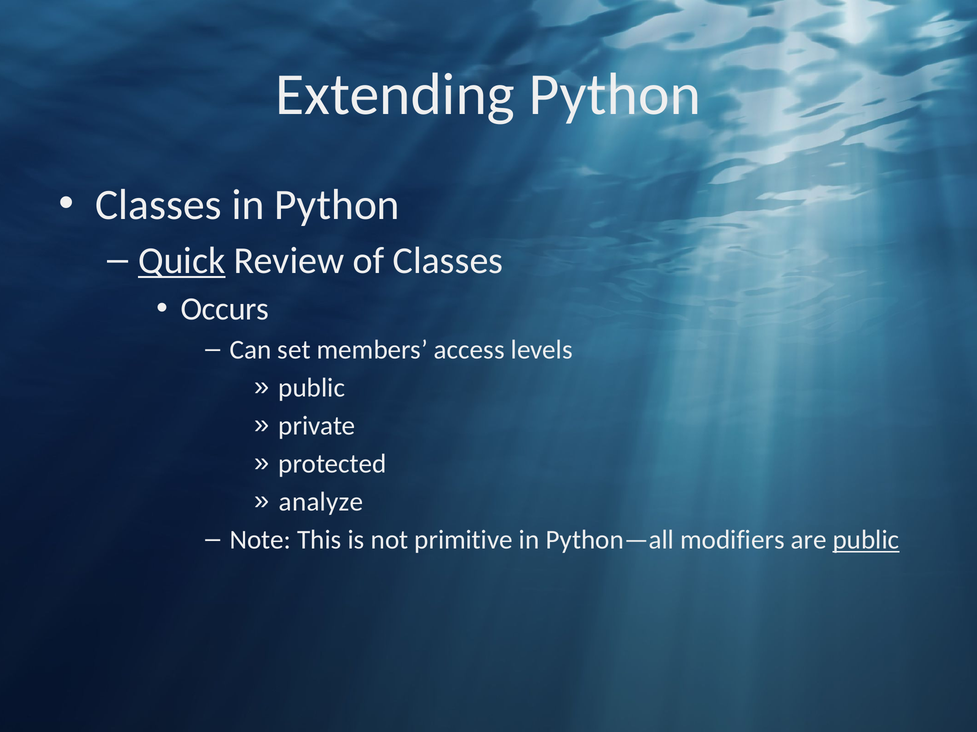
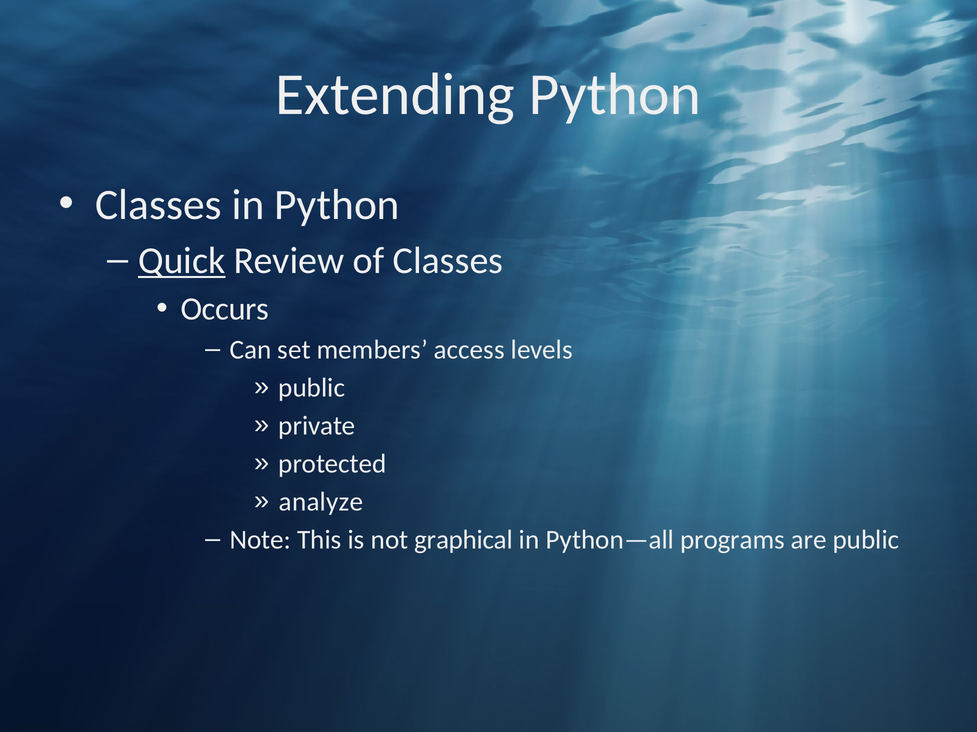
primitive: primitive -> graphical
modifiers: modifiers -> programs
public at (866, 541) underline: present -> none
